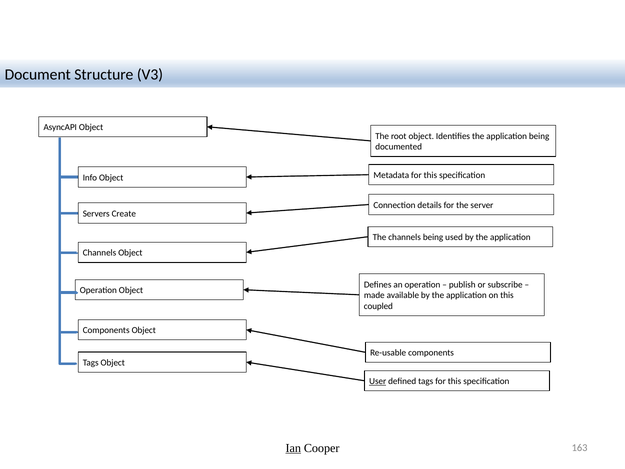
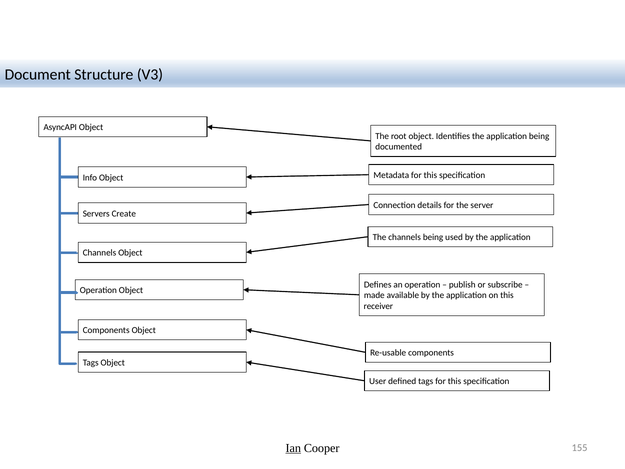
coupled: coupled -> receiver
User underline: present -> none
163: 163 -> 155
